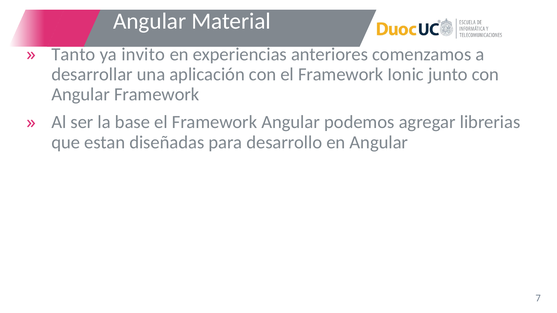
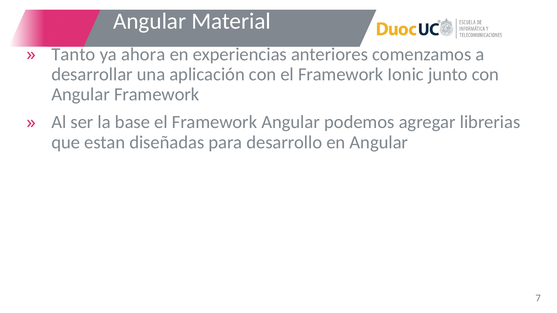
invito: invito -> ahora
